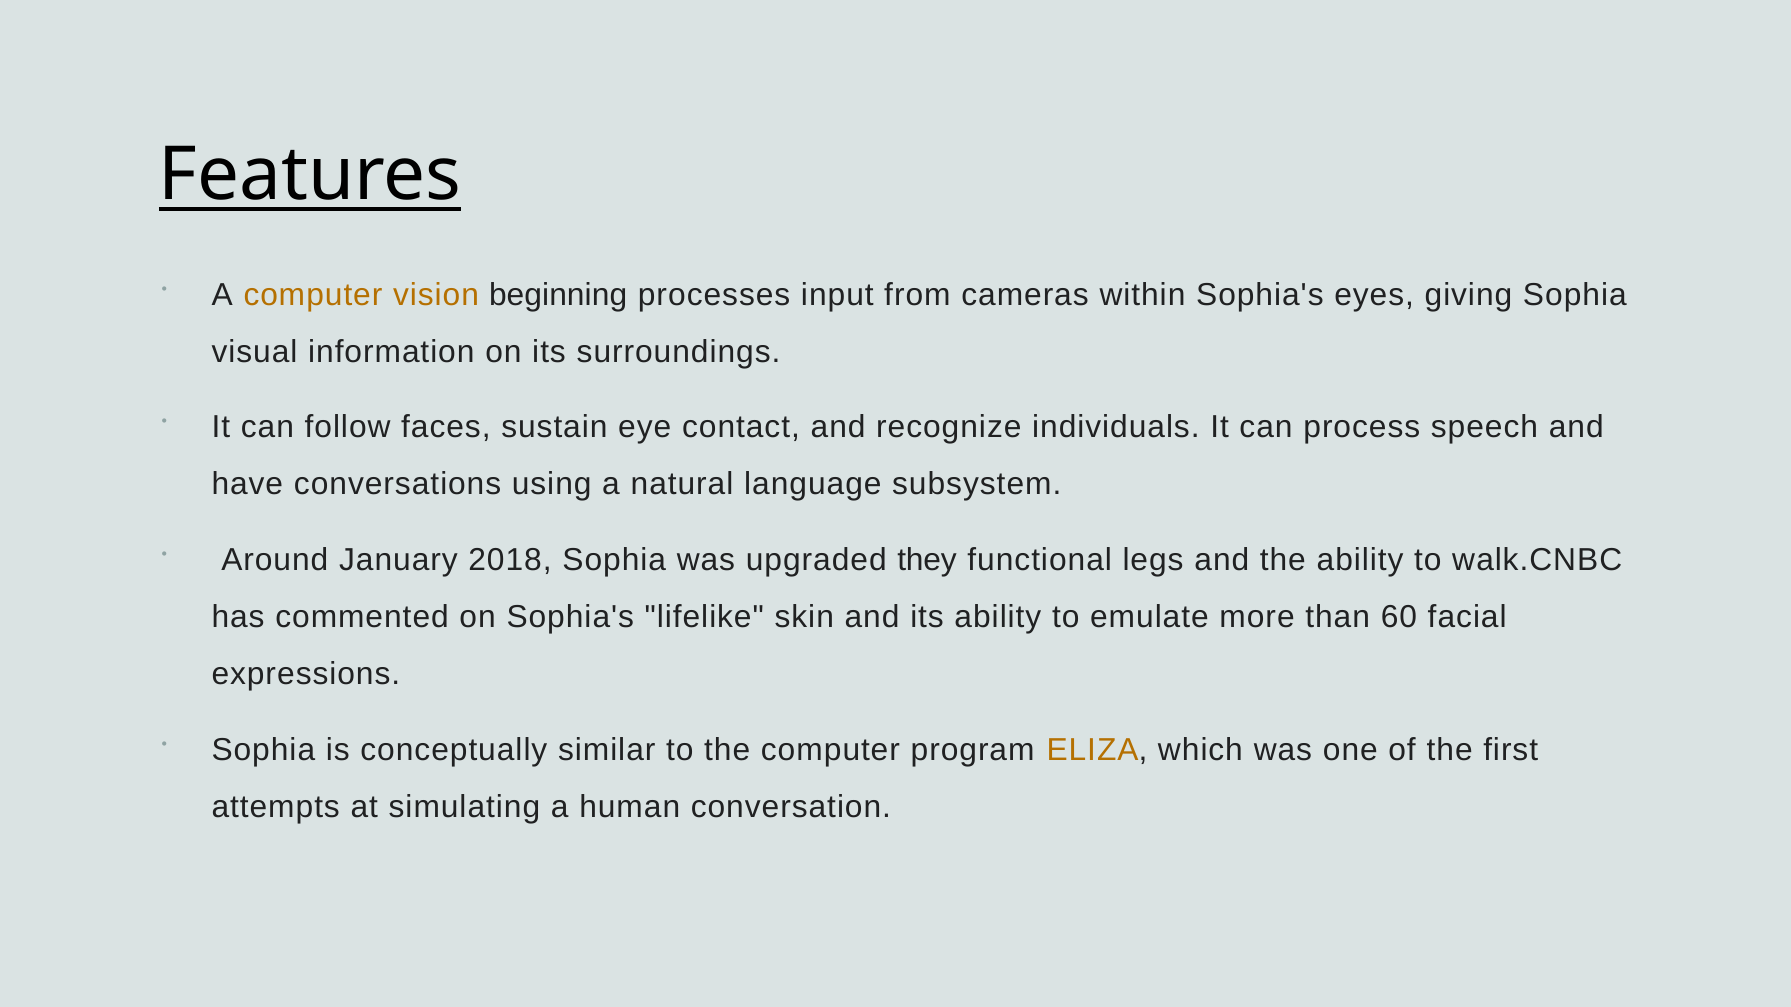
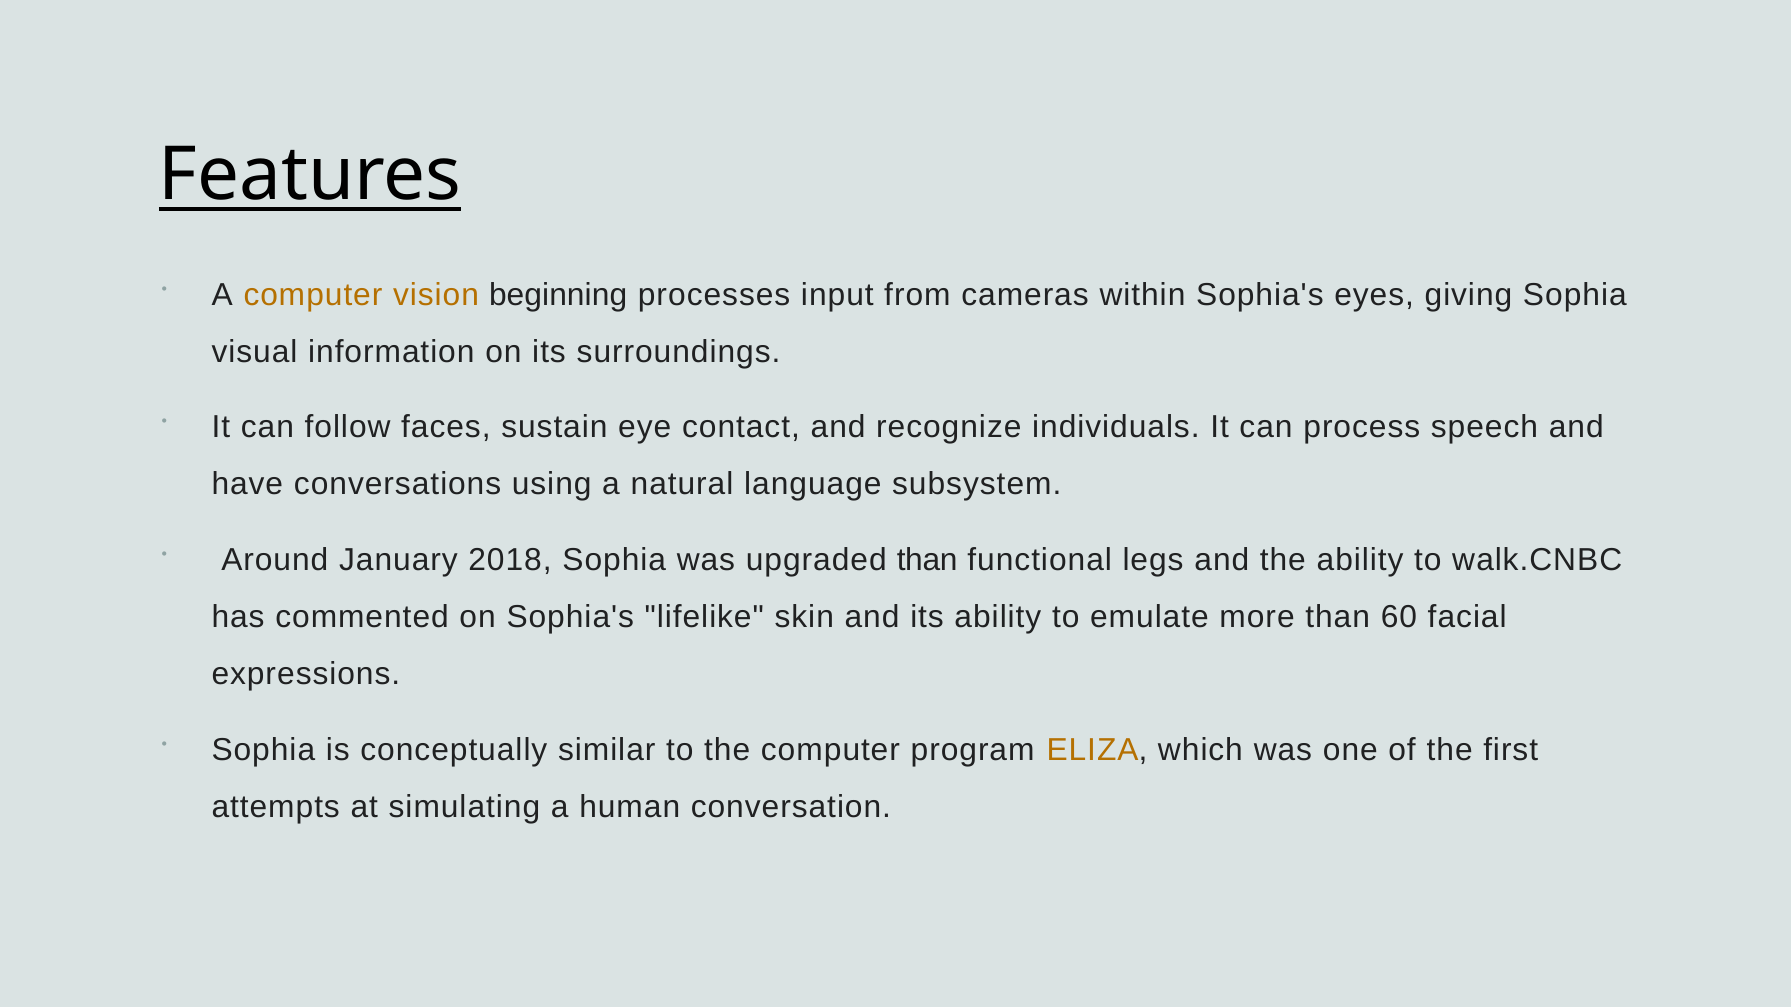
upgraded they: they -> than
